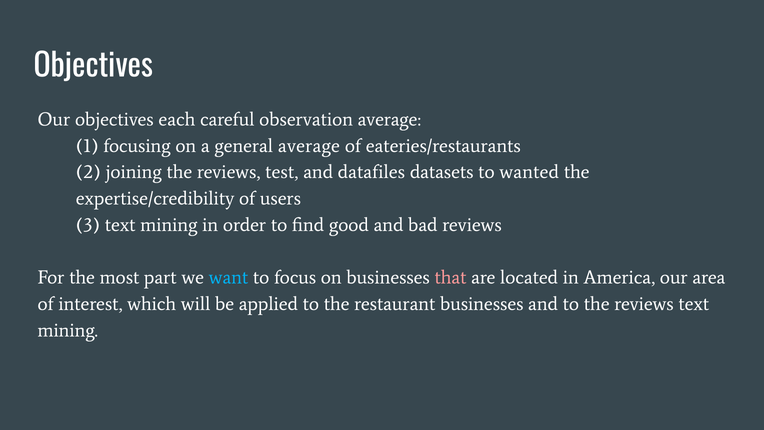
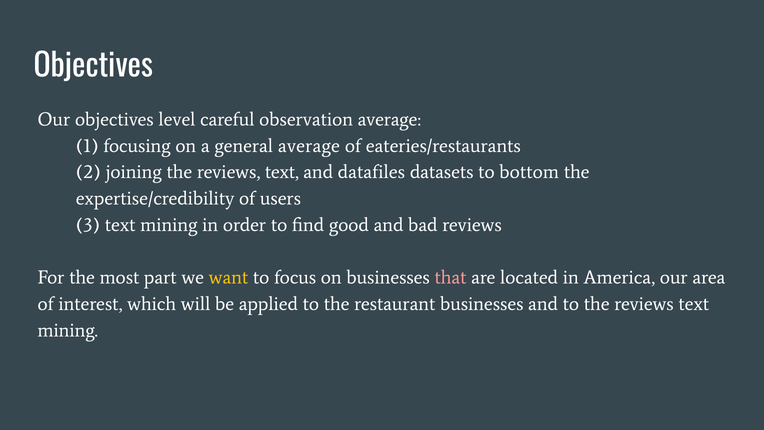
each: each -> level
joining the reviews test: test -> text
wanted: wanted -> bottom
want colour: light blue -> yellow
